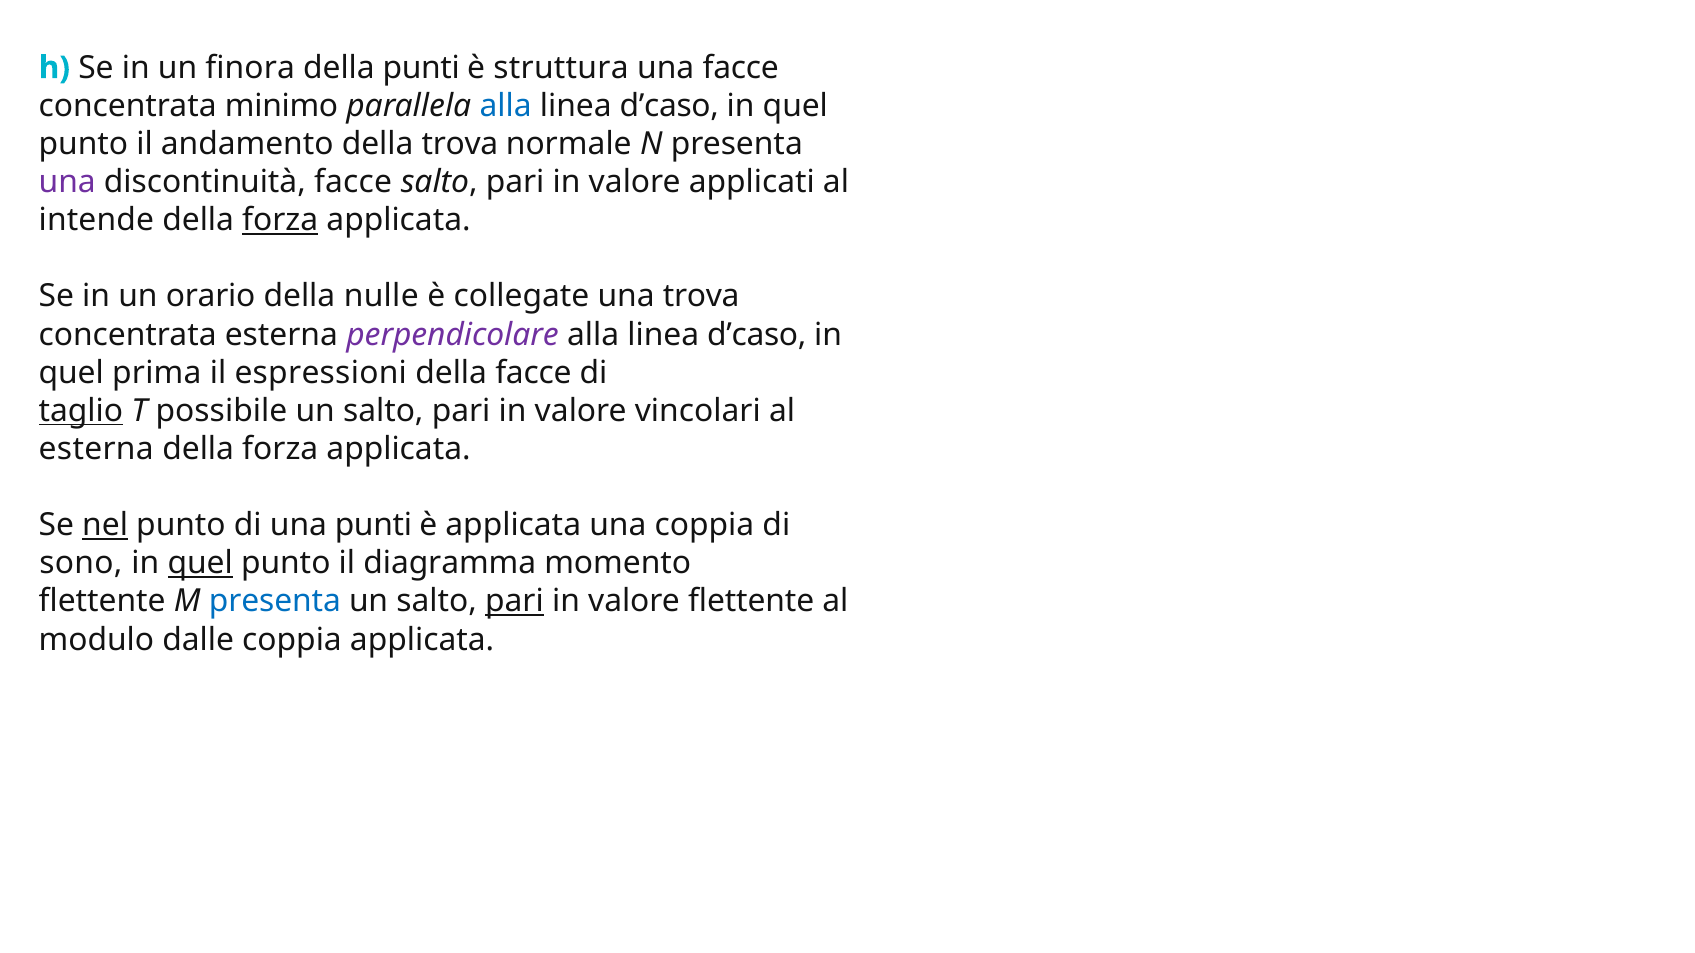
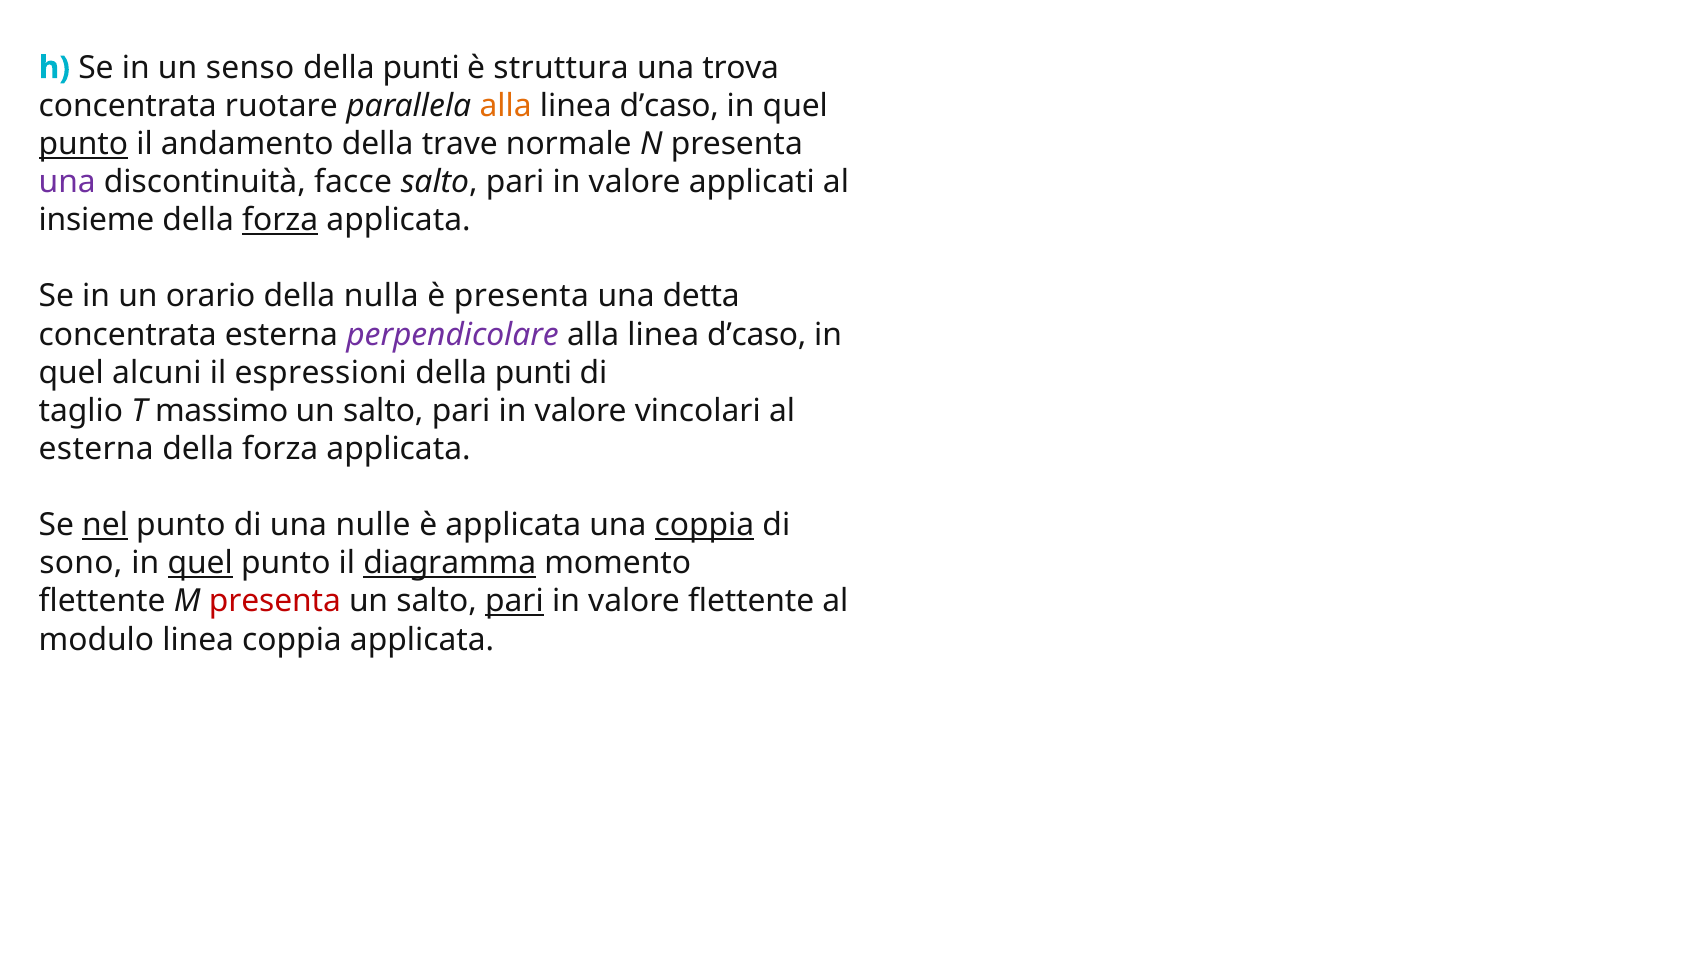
finora: finora -> senso
una facce: facce -> trova
minimo: minimo -> ruotare
alla at (506, 106) colour: blue -> orange
punto at (83, 144) underline: none -> present
della trova: trova -> trave
intende: intende -> insieme
nulle: nulle -> nulla
è collegate: collegate -> presenta
una trova: trova -> detta
prima: prima -> alcuni
facce at (533, 373): facce -> punti
taglio underline: present -> none
possibile: possibile -> massimo
una punti: punti -> nulle
coppia at (704, 525) underline: none -> present
diagramma underline: none -> present
presenta at (275, 602) colour: blue -> red
modulo dalle: dalle -> linea
